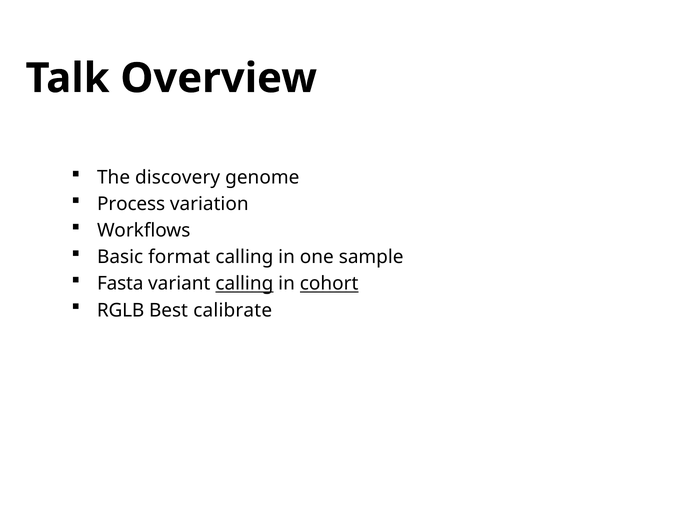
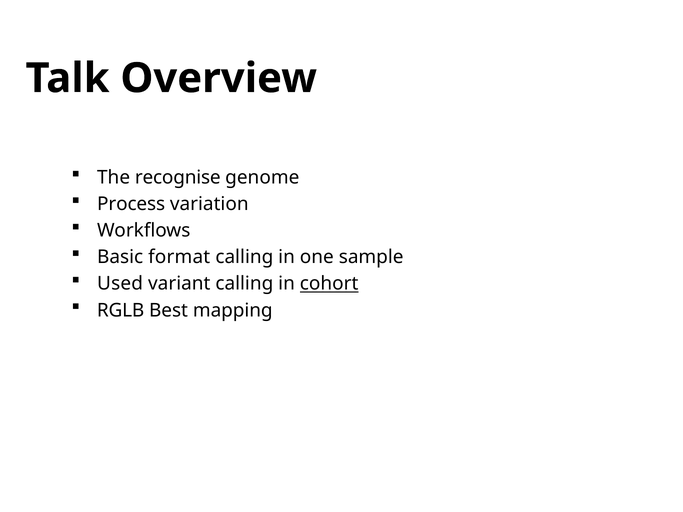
discovery: discovery -> recognise
Fasta: Fasta -> Used
calling at (244, 284) underline: present -> none
calibrate: calibrate -> mapping
